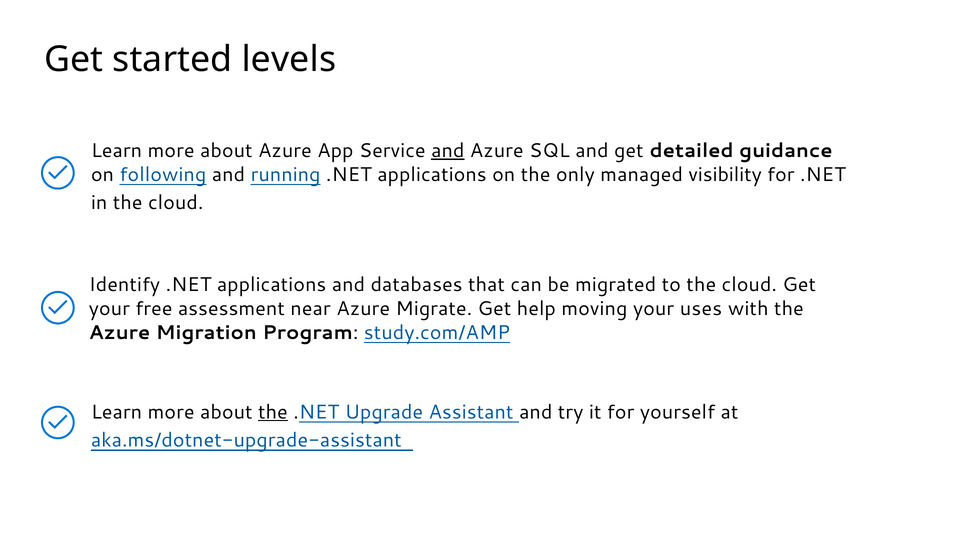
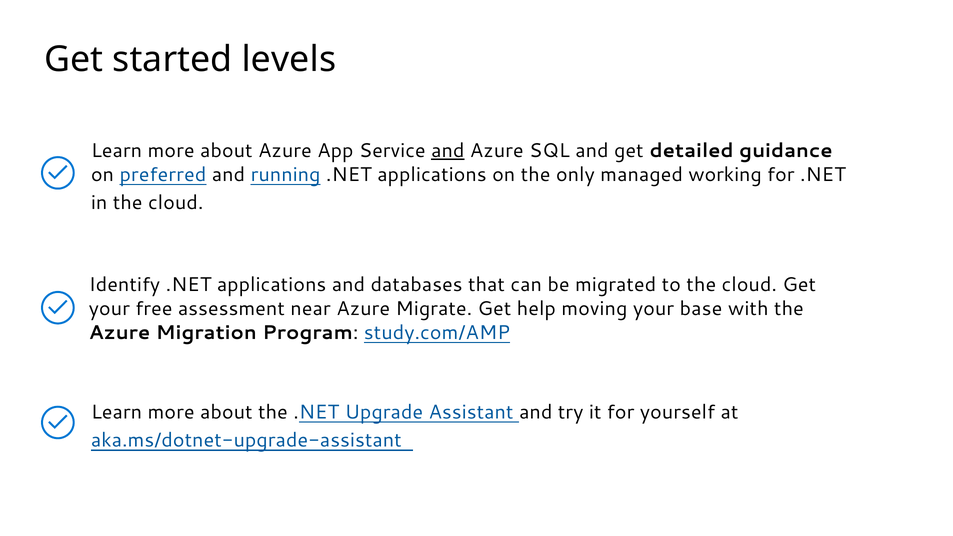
following: following -> preferred
visibility: visibility -> working
uses: uses -> base
the at (273, 412) underline: present -> none
